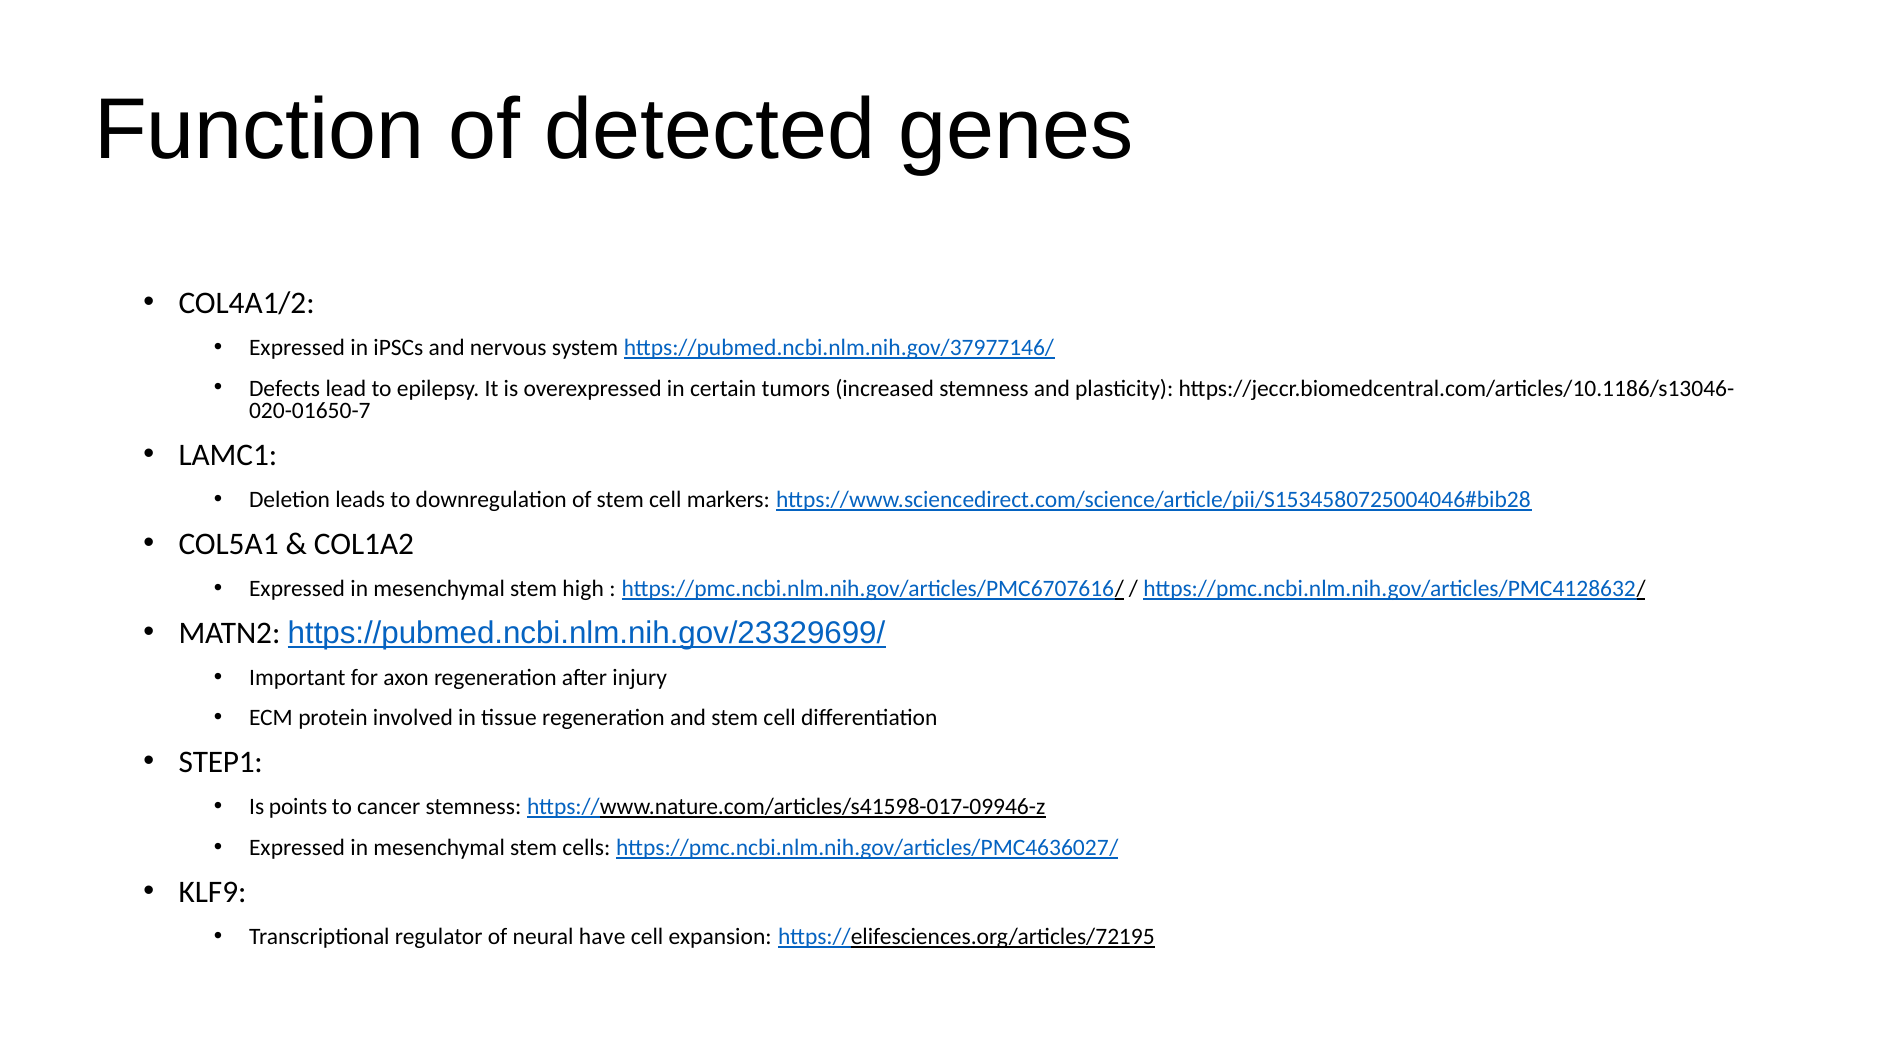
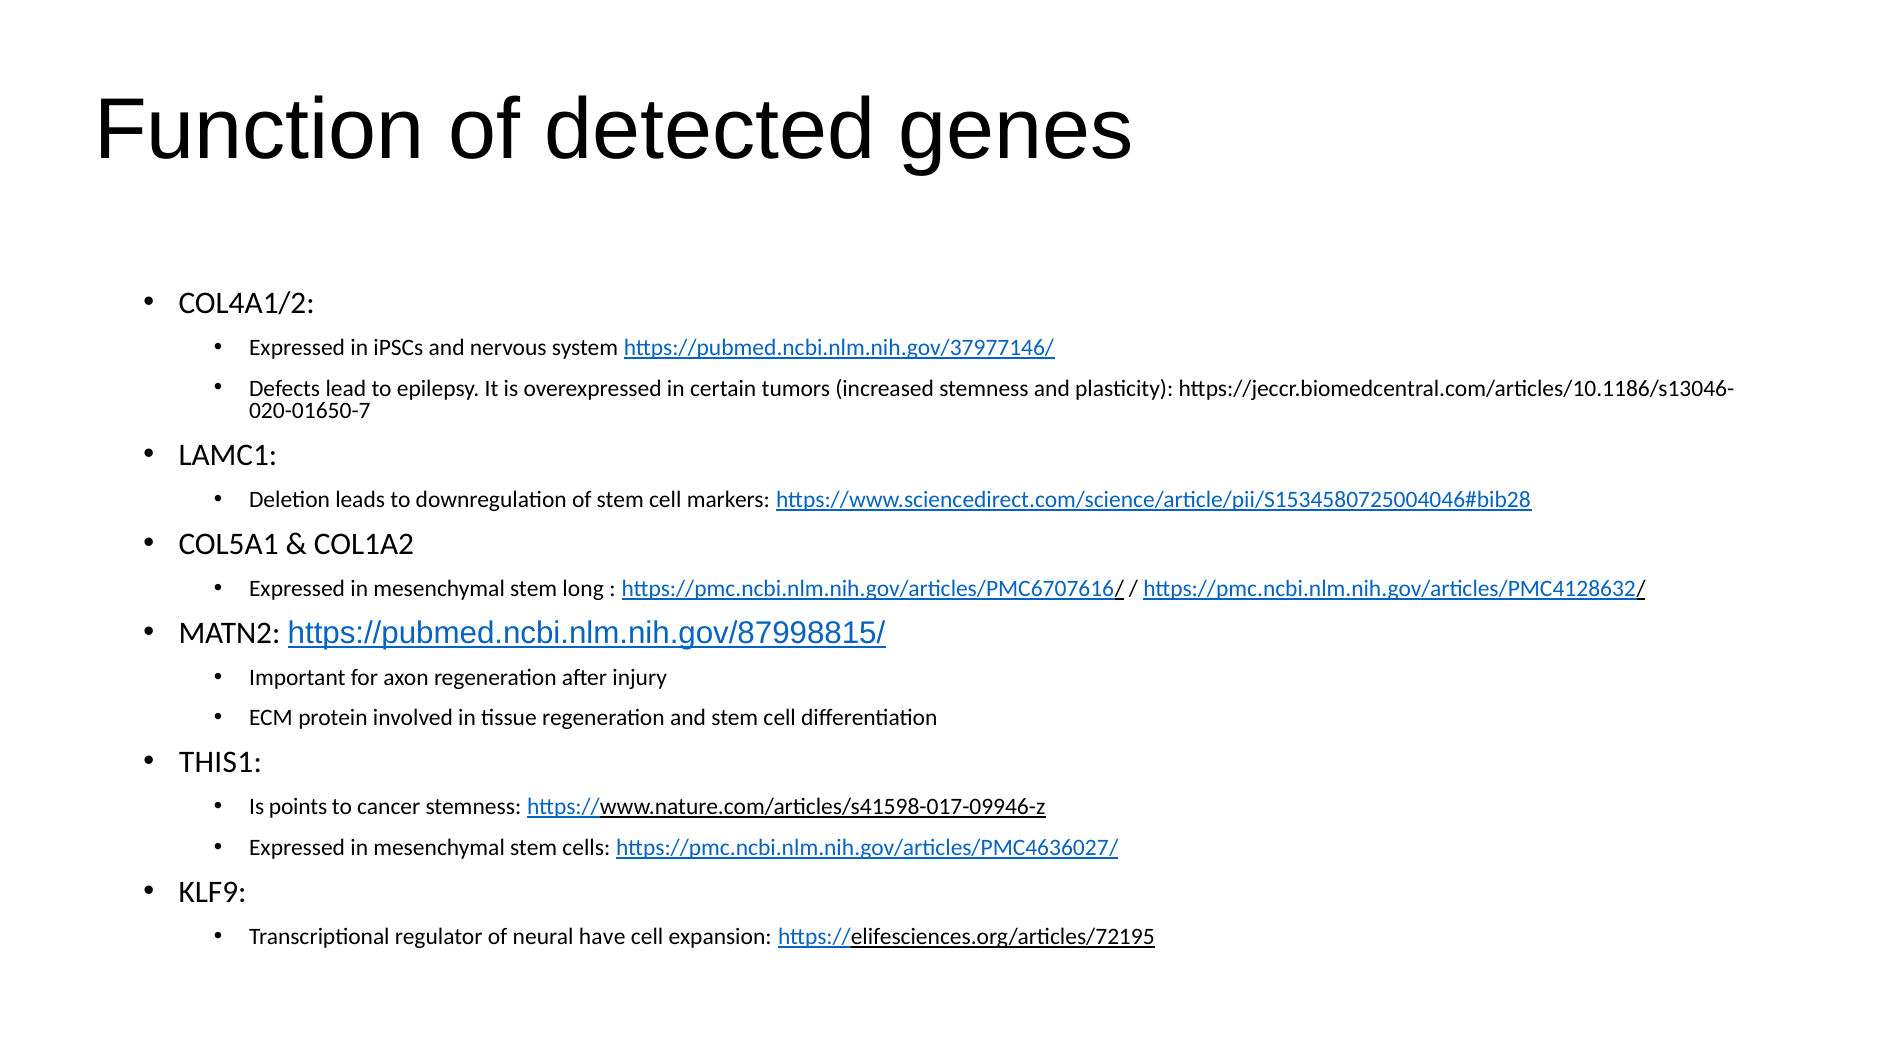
high: high -> long
https://pubmed.ncbi.nlm.nih.gov/23329699/: https://pubmed.ncbi.nlm.nih.gov/23329699/ -> https://pubmed.ncbi.nlm.nih.gov/87998815/
STEP1: STEP1 -> THIS1
